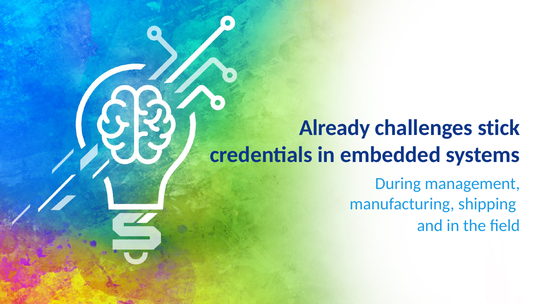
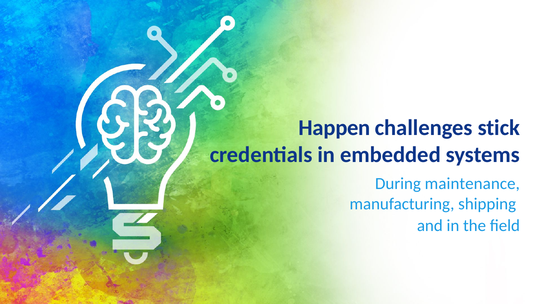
Already: Already -> Happen
management: management -> maintenance
